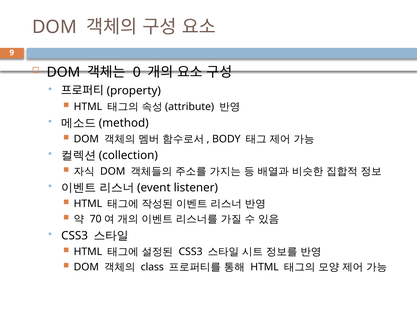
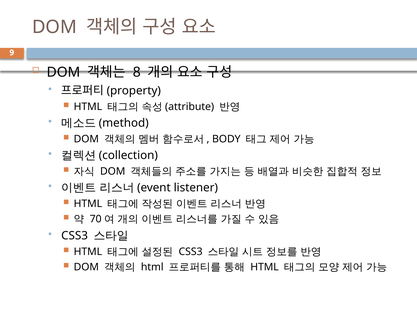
0: 0 -> 8
class at (152, 268): class -> html
